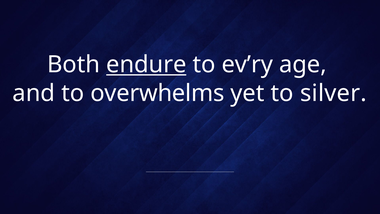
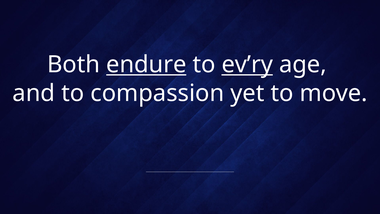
ev’ry underline: none -> present
overwhelms: overwhelms -> compassion
silver: silver -> move
